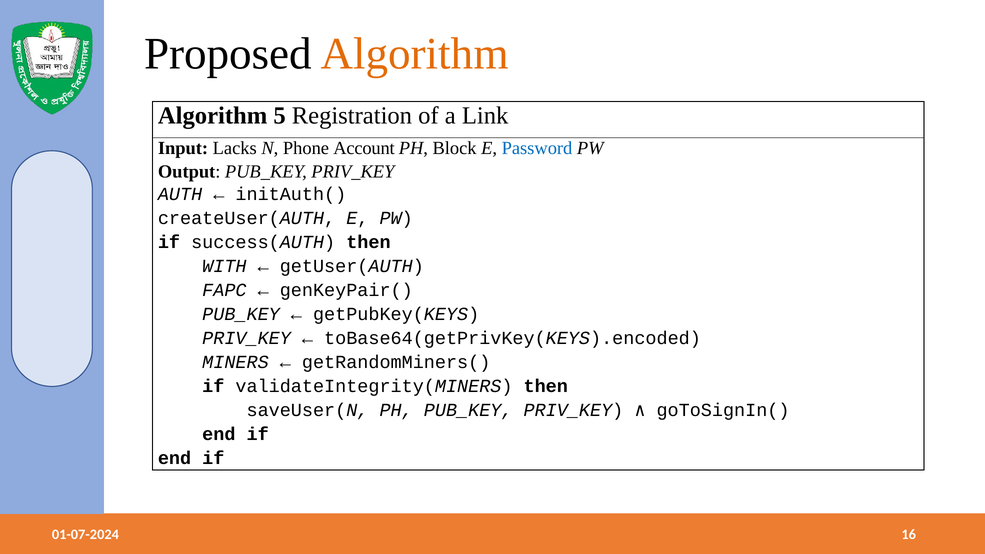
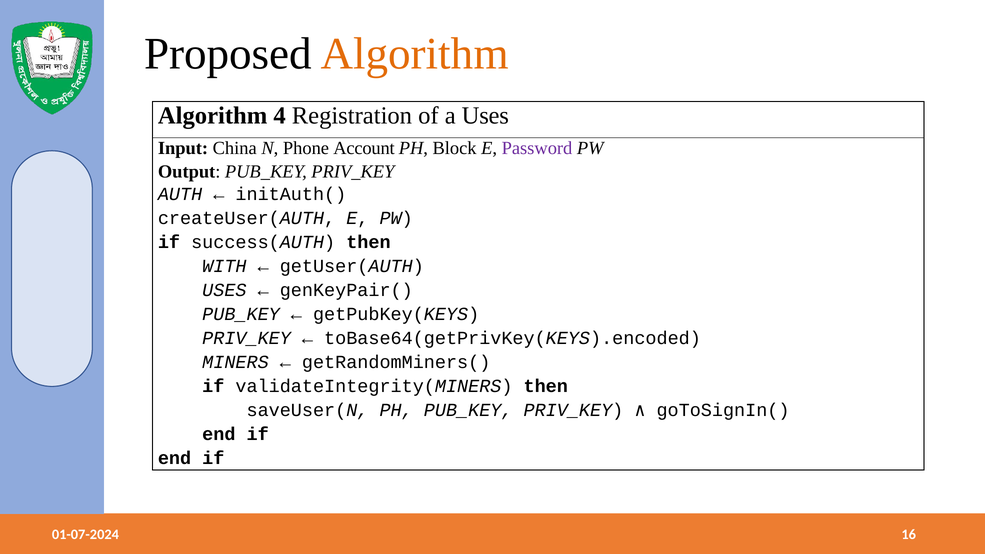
5: 5 -> 4
a Link: Link -> Uses
Lacks: Lacks -> China
Password colour: blue -> purple
FAPC at (224, 290): FAPC -> USES
